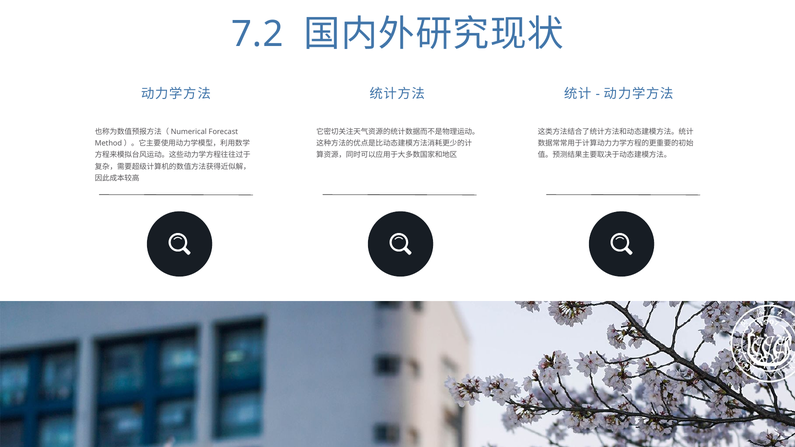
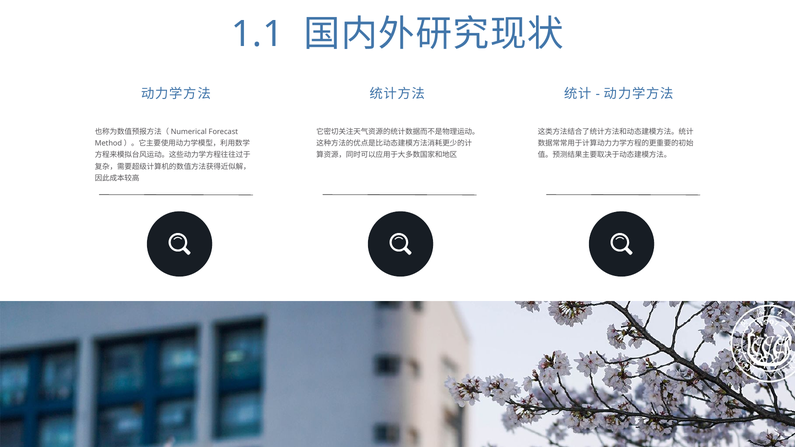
7.2: 7.2 -> 1.1
